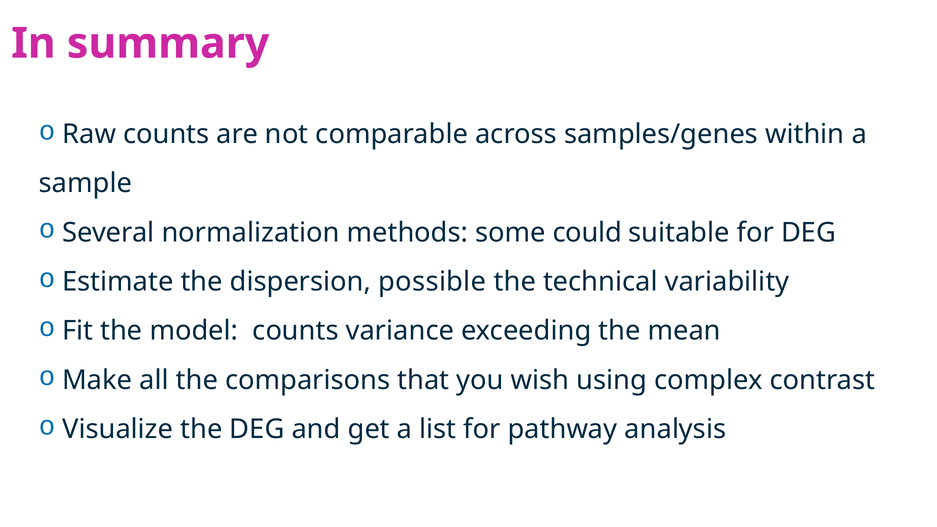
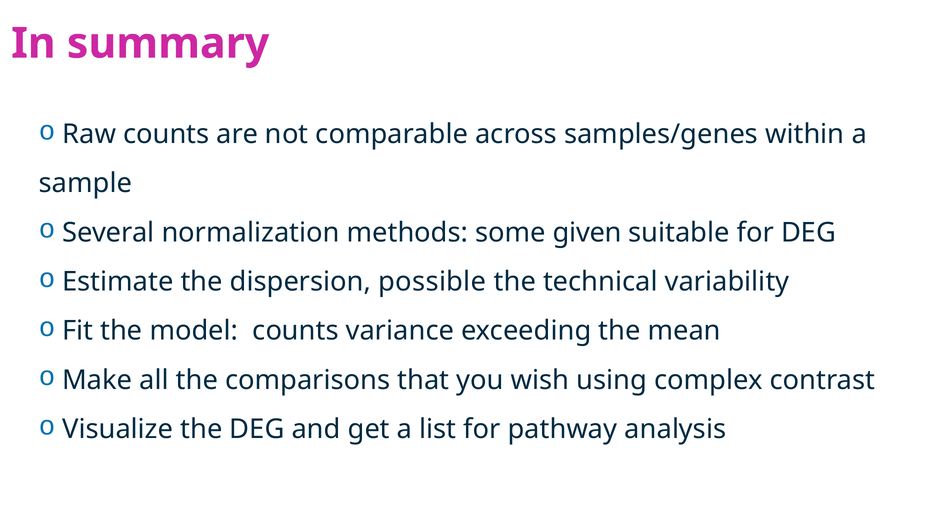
could: could -> given
